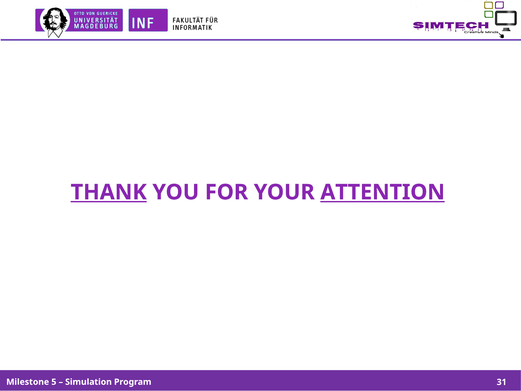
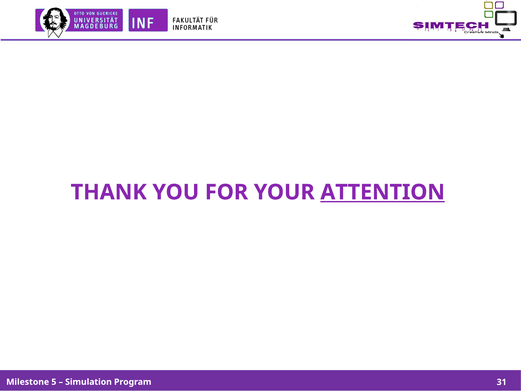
THANK underline: present -> none
